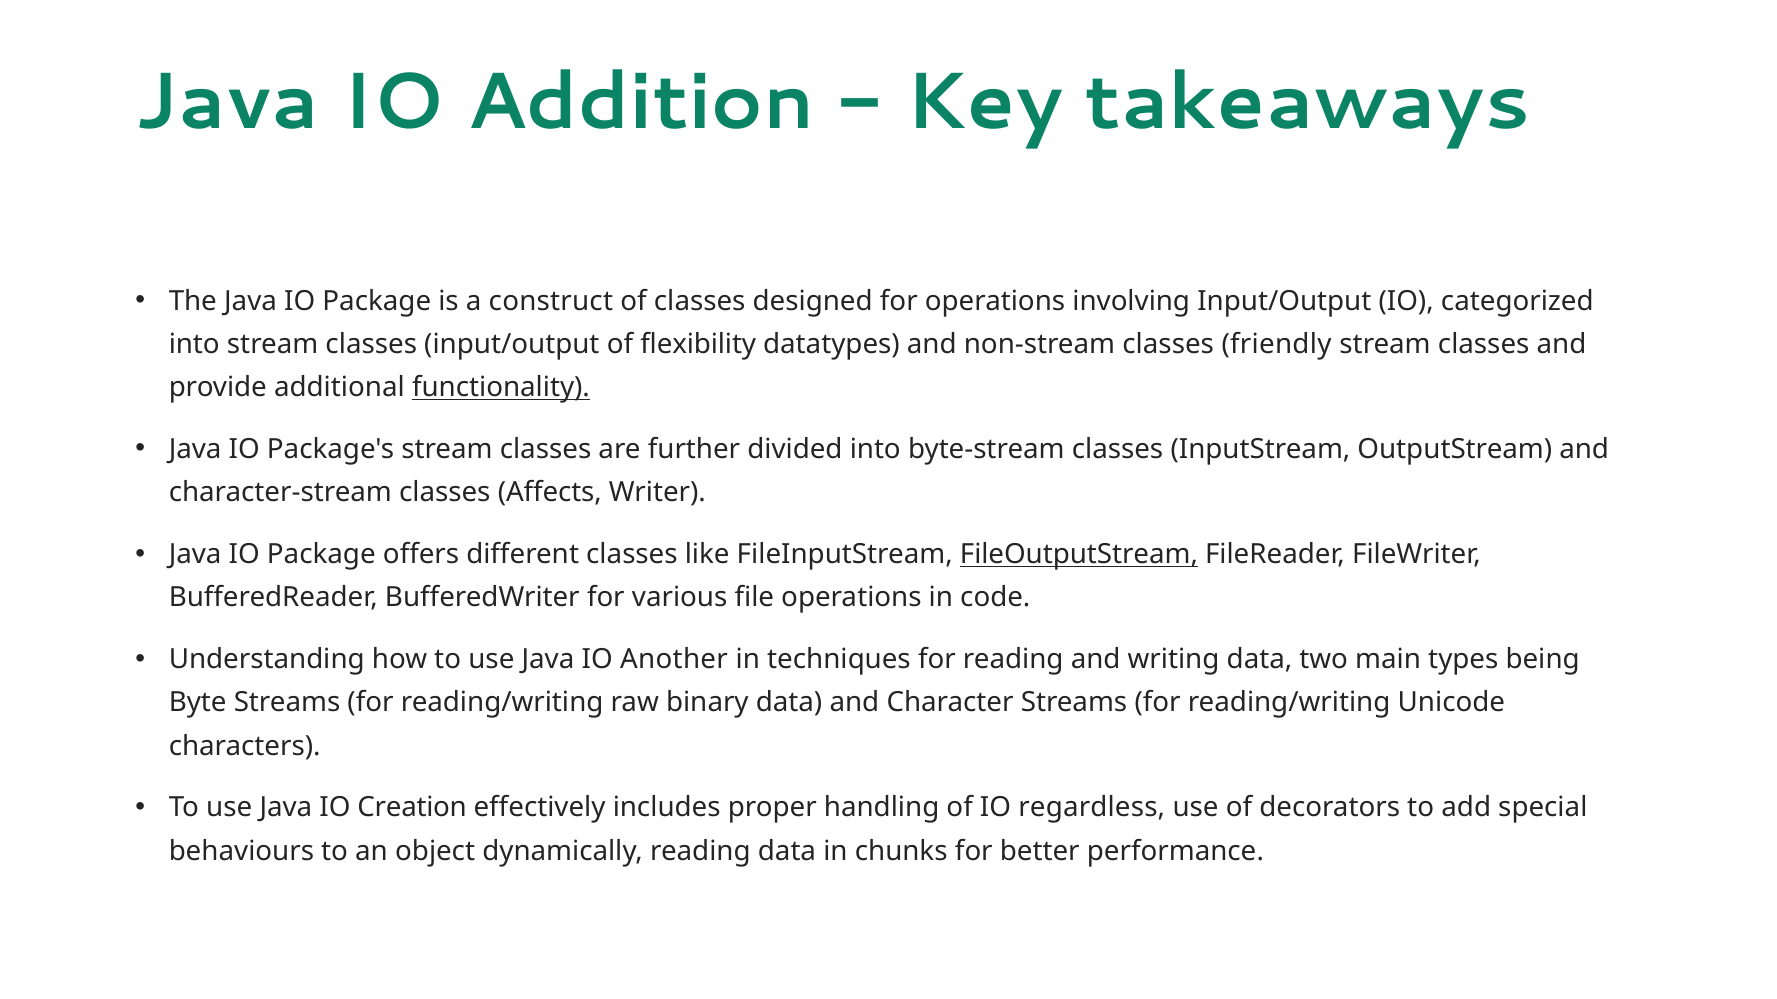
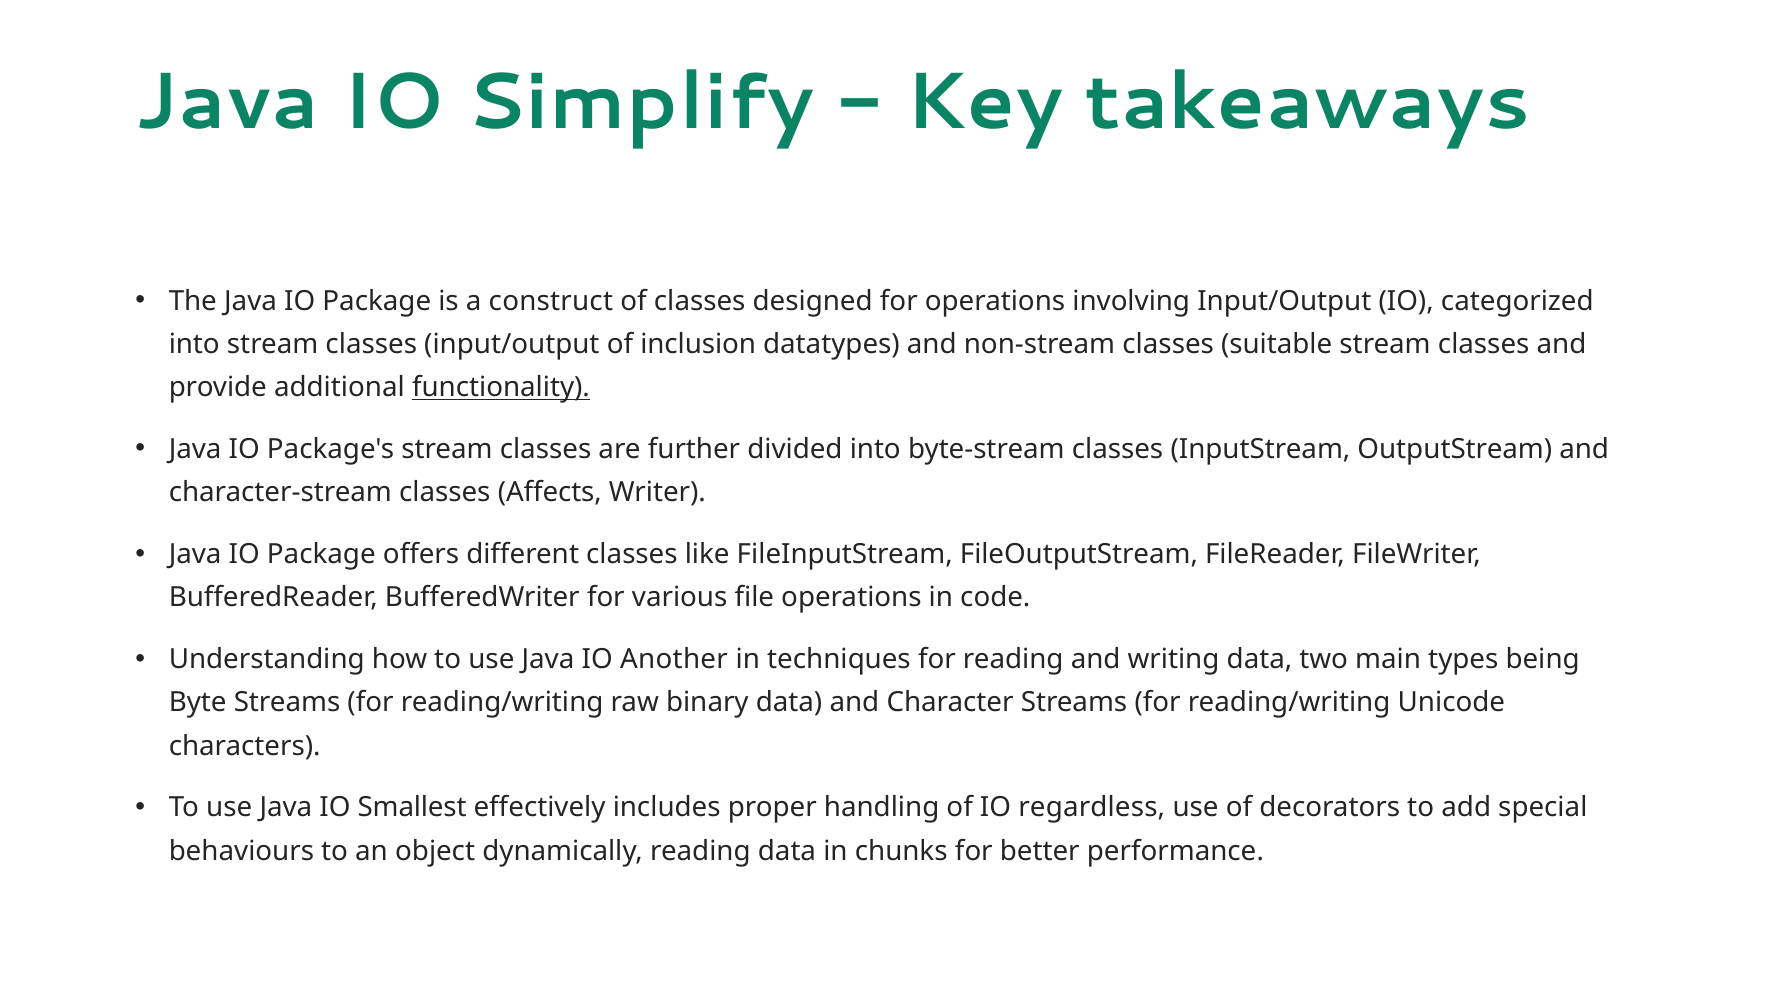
Addition: Addition -> Simplify
flexibility: flexibility -> inclusion
friendly: friendly -> suitable
FileOutputStream underline: present -> none
Creation: Creation -> Smallest
